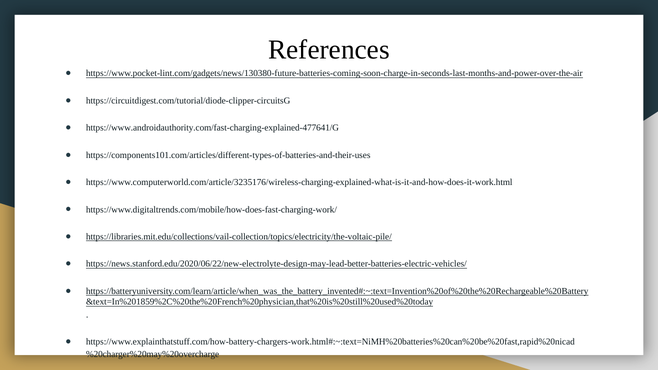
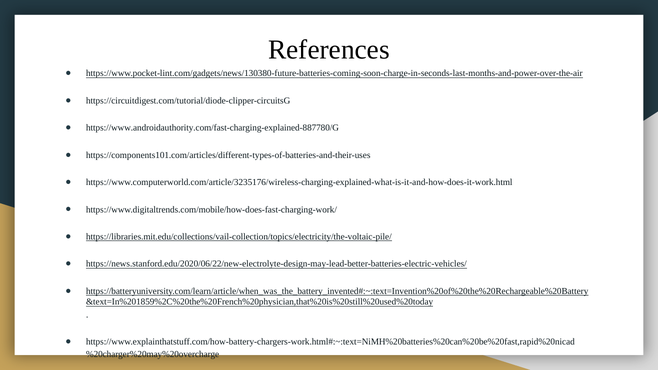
https://www.androidauthority.com/fast-charging-explained-477641/G: https://www.androidauthority.com/fast-charging-explained-477641/G -> https://www.androidauthority.com/fast-charging-explained-887780/G
